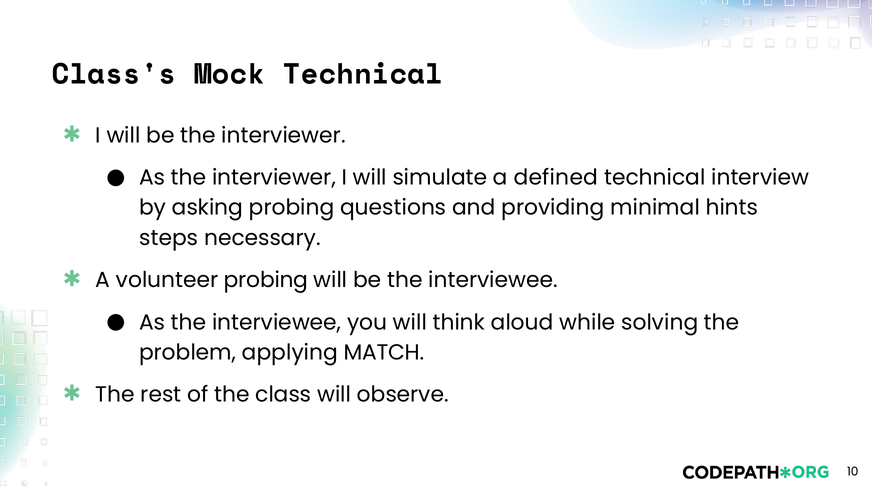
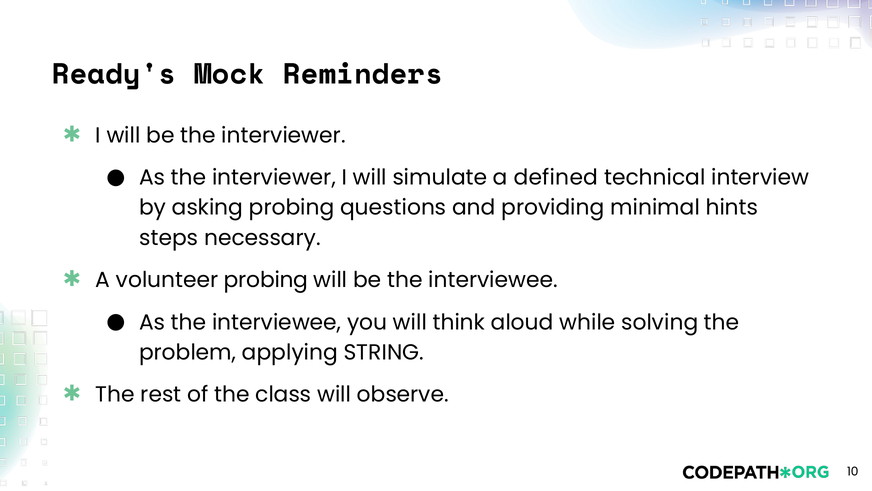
Class's: Class's -> Ready's
Mock Technical: Technical -> Reminders
MATCH: MATCH -> STRING
